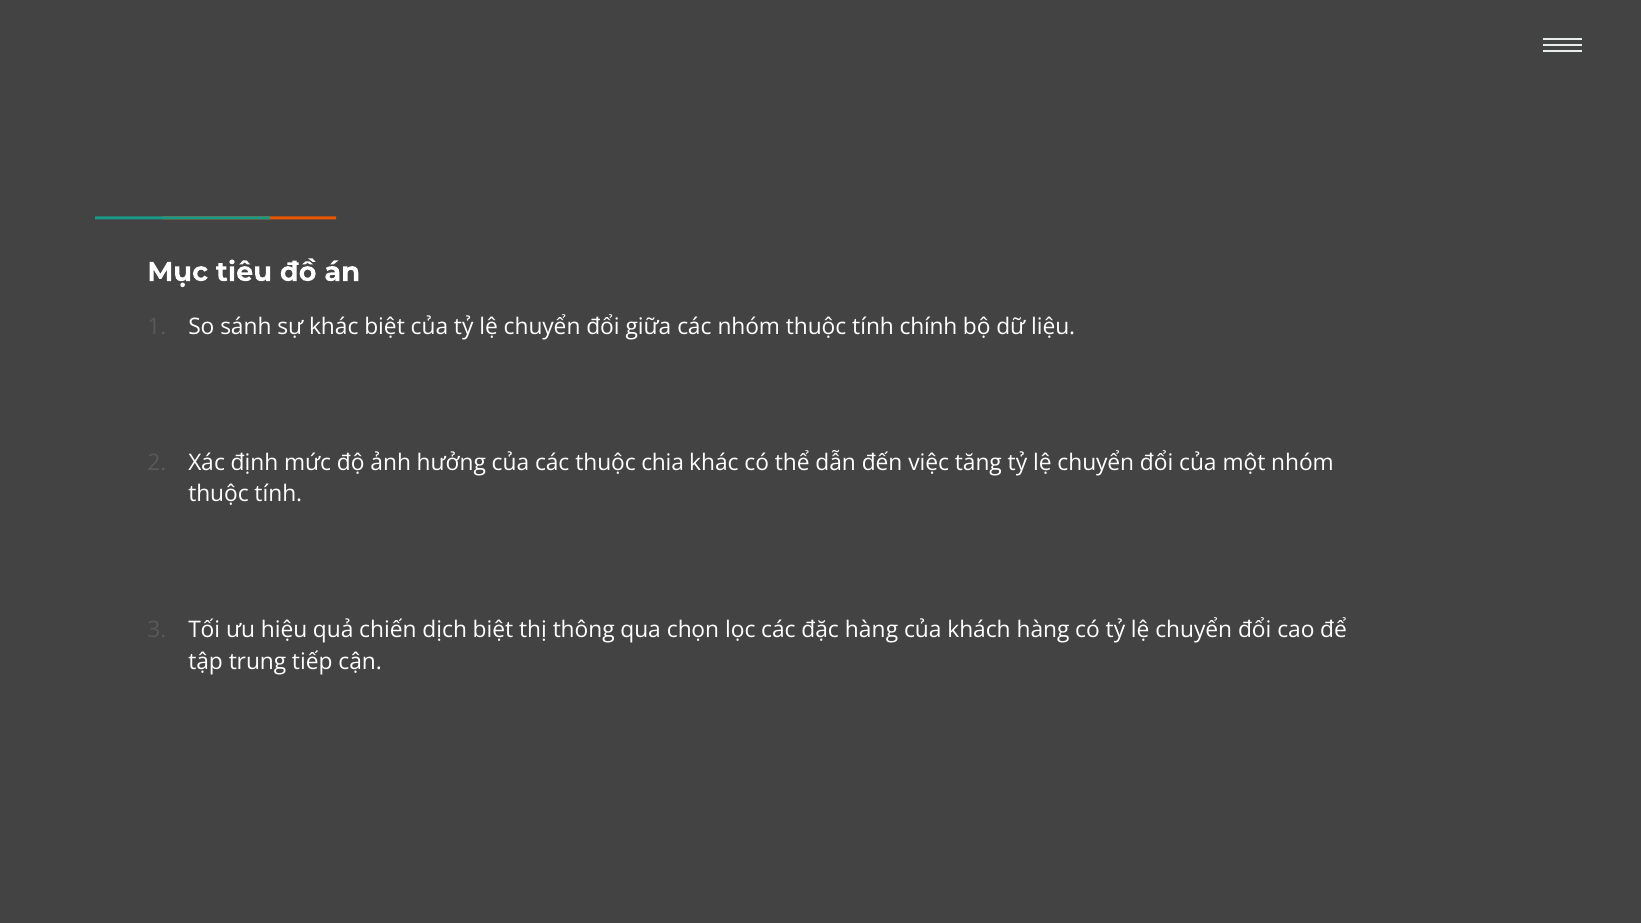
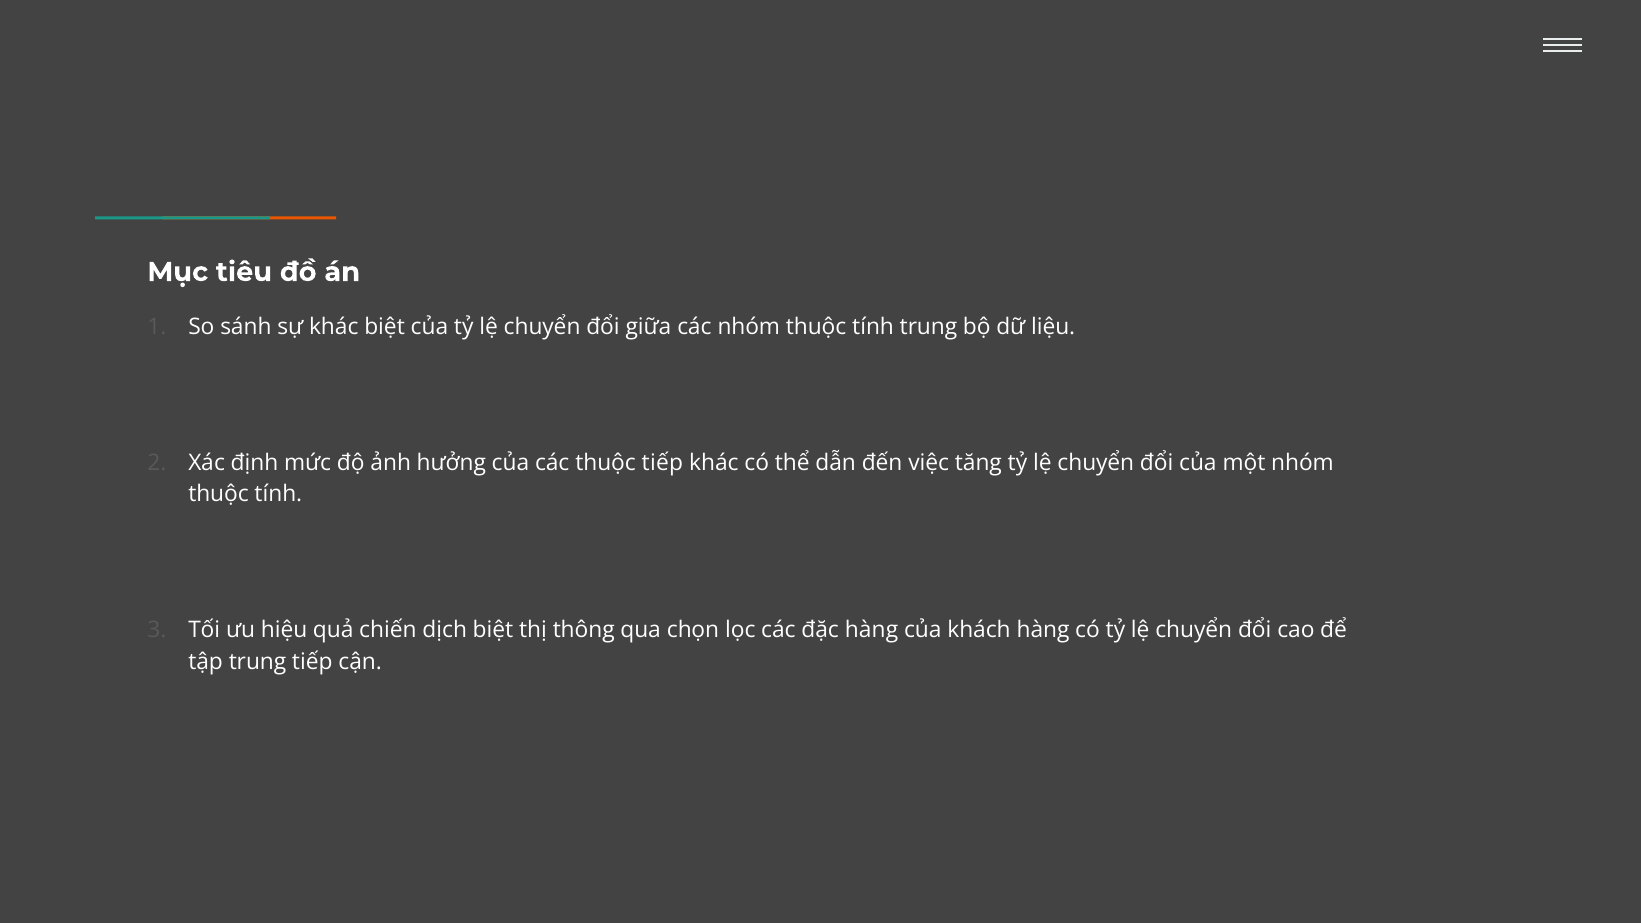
tính chính: chính -> trung
thuộc chia: chia -> tiếp
